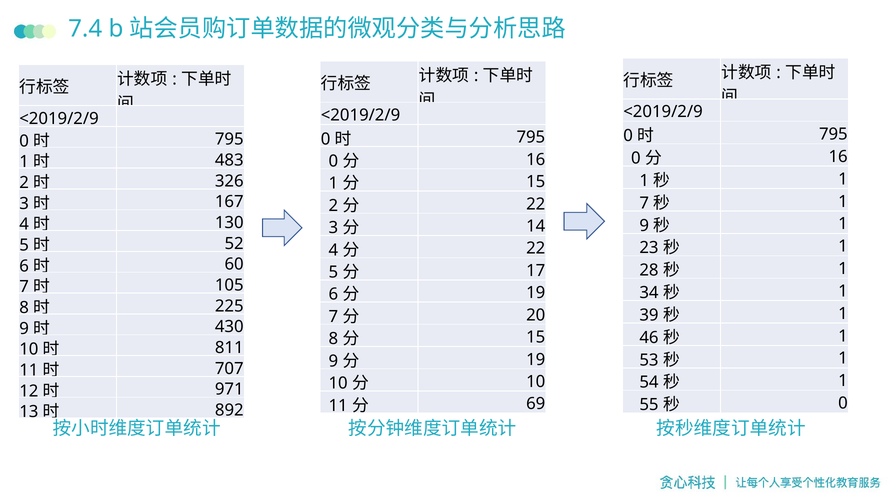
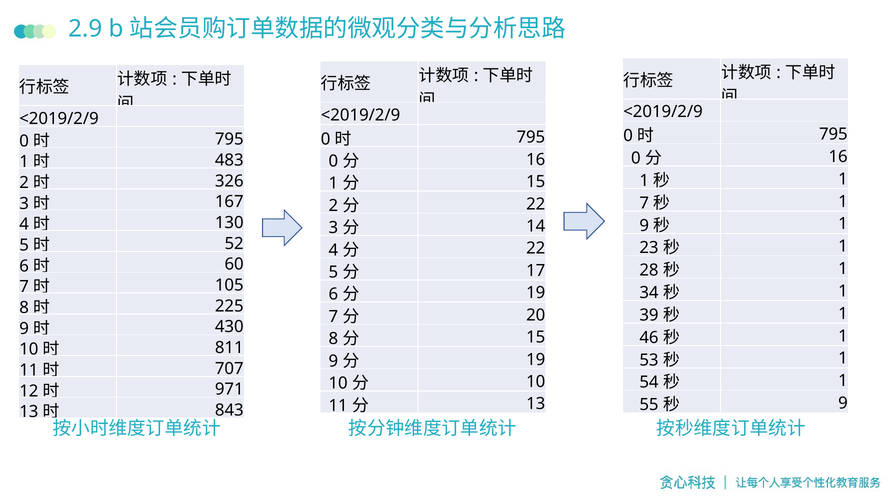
7.4: 7.4 -> 2.9
0 at (843, 403): 0 -> 9
69 at (536, 404): 69 -> 13
892: 892 -> 843
